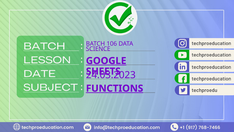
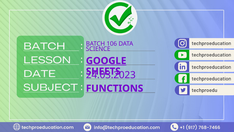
FUNCTIONS underline: present -> none
